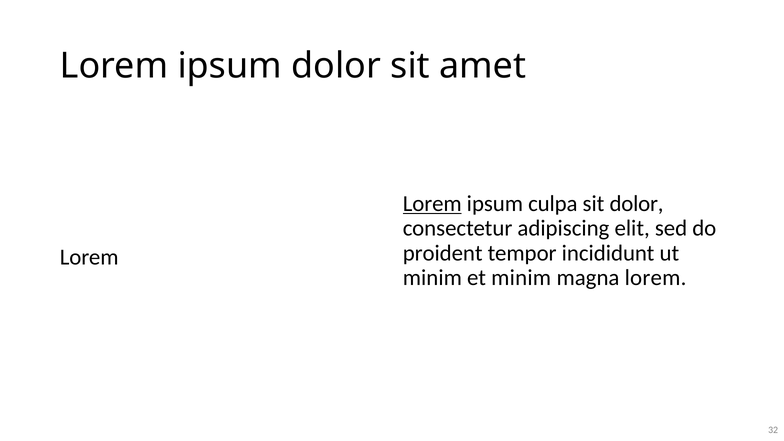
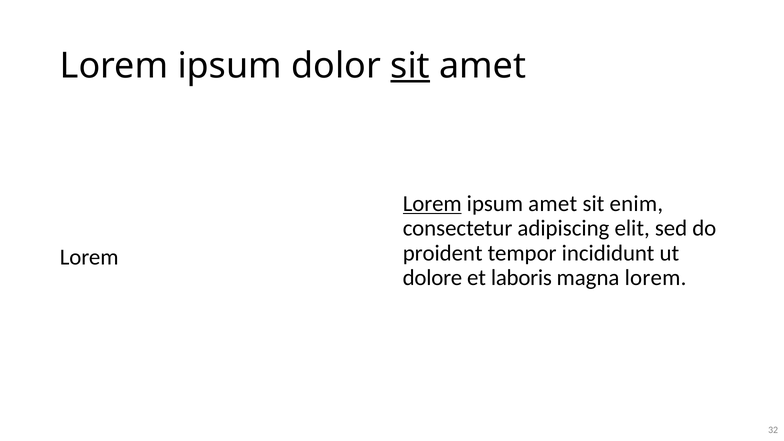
sit at (410, 66) underline: none -> present
ipsum culpa: culpa -> amet
sit dolor: dolor -> enim
minim at (432, 278): minim -> dolore
et minim: minim -> laboris
